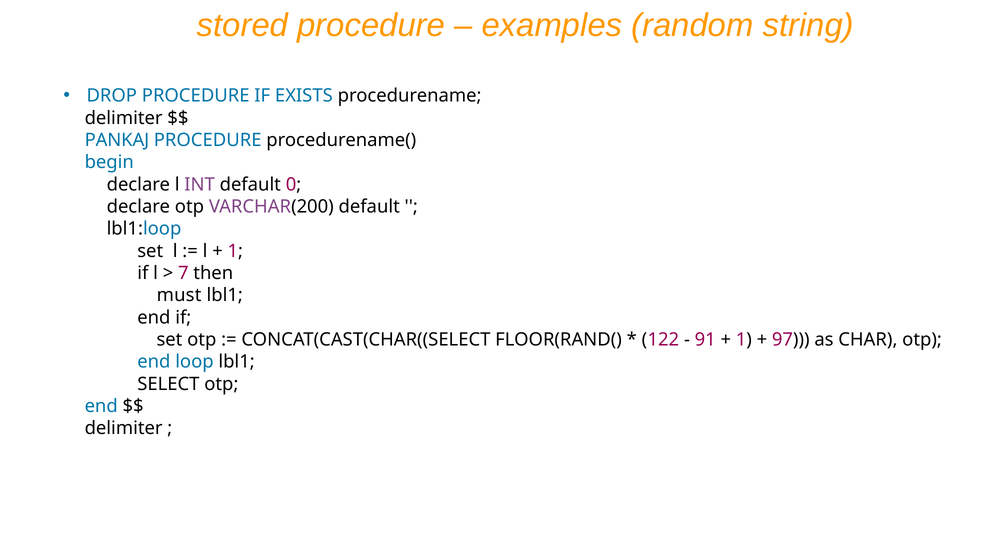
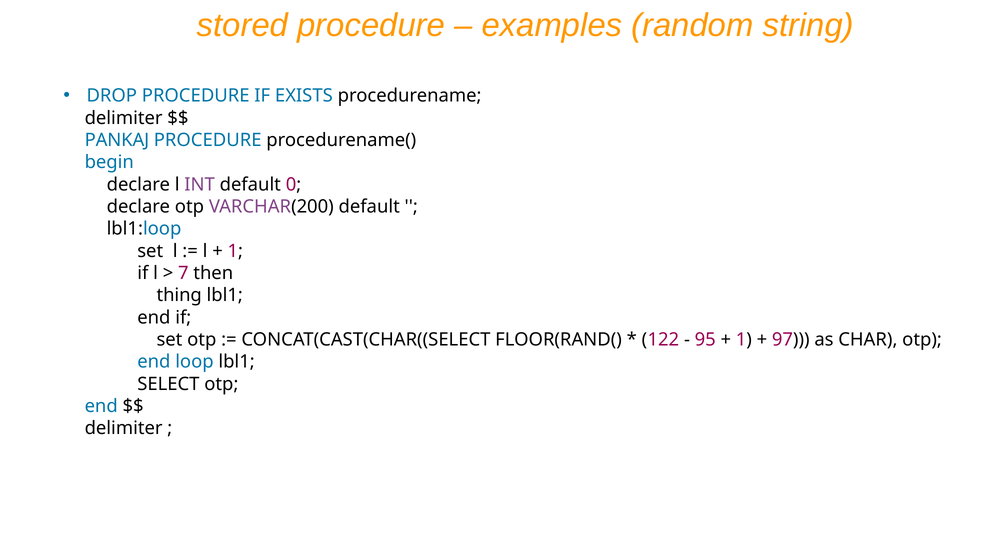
must: must -> thing
91: 91 -> 95
